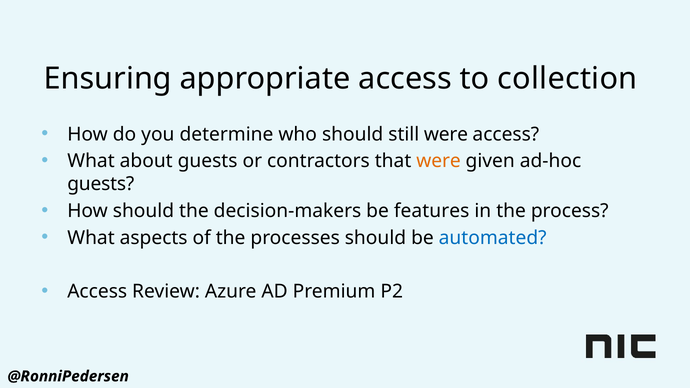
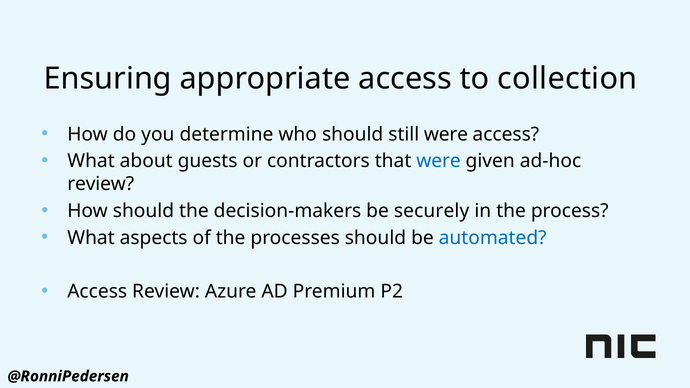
were at (439, 161) colour: orange -> blue
guests at (101, 184): guests -> review
features: features -> securely
